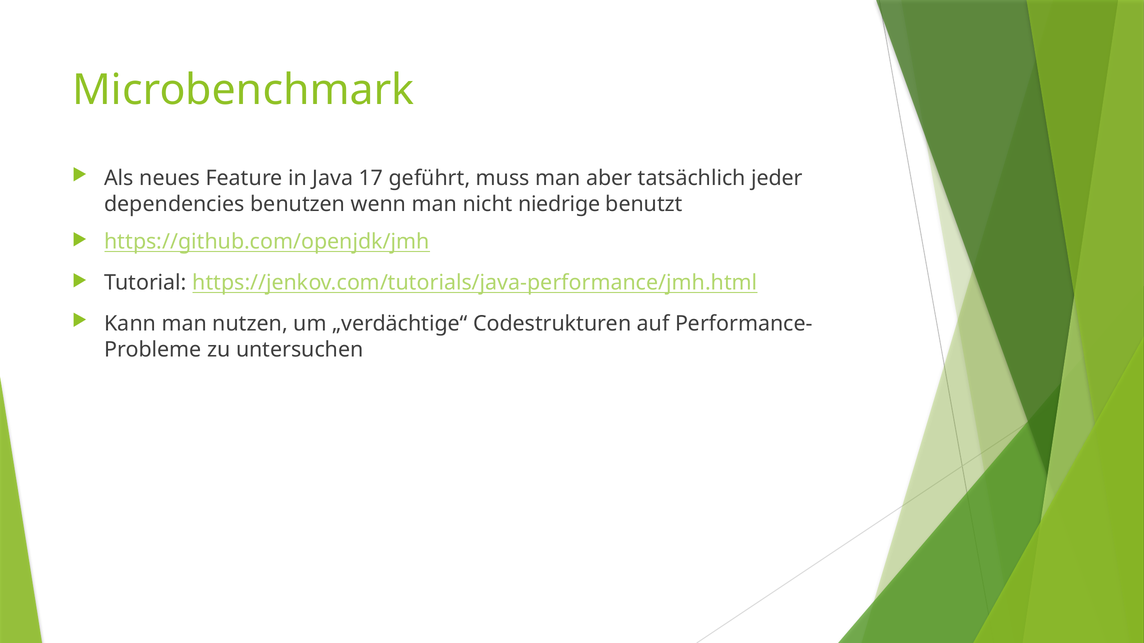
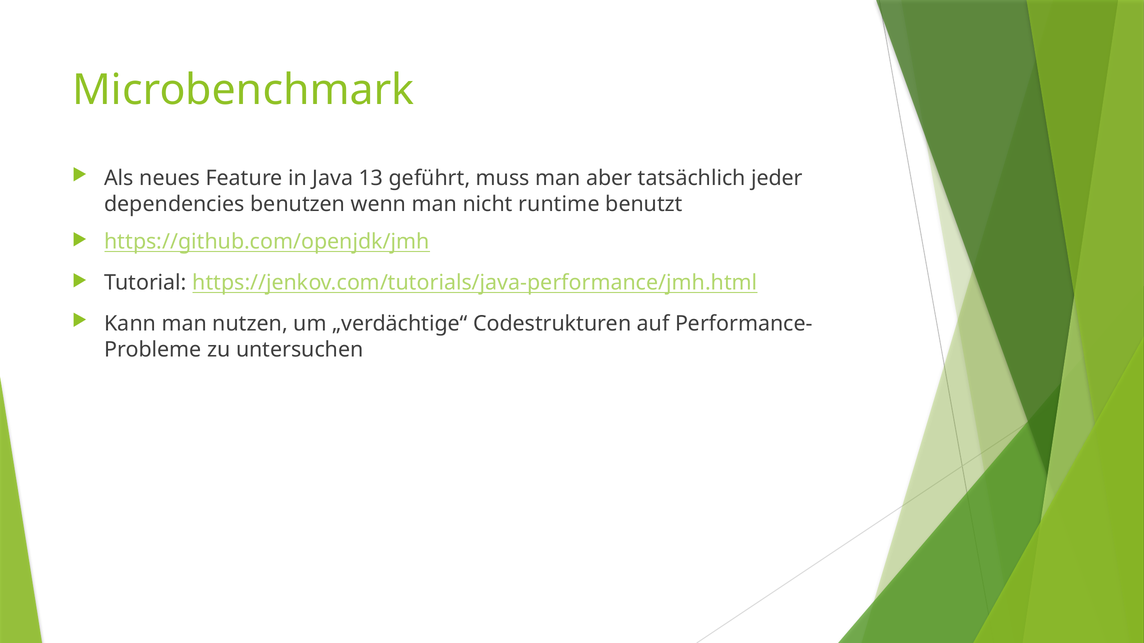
17: 17 -> 13
niedrige: niedrige -> runtime
